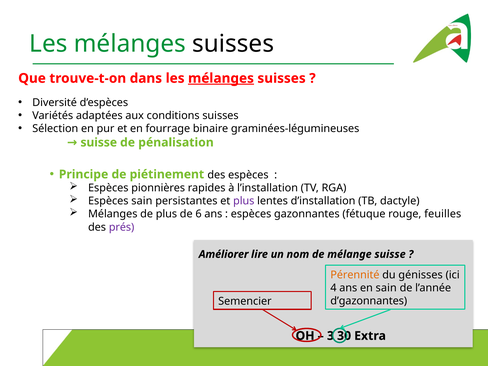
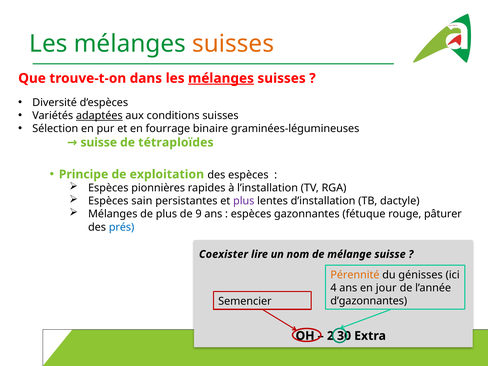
suisses at (233, 44) colour: black -> orange
adaptées underline: none -> present
pénalisation: pénalisation -> tétraploïdes
piétinement: piétinement -> exploitation
6: 6 -> 9
feuilles: feuilles -> pâturer
prés colour: purple -> blue
Améliorer: Améliorer -> Coexister
en sain: sain -> jour
3: 3 -> 2
